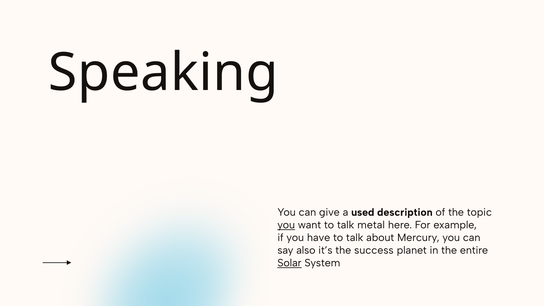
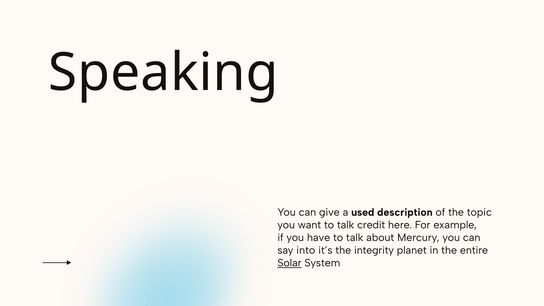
you at (286, 225) underline: present -> none
metal: metal -> credit
also: also -> into
success: success -> integrity
